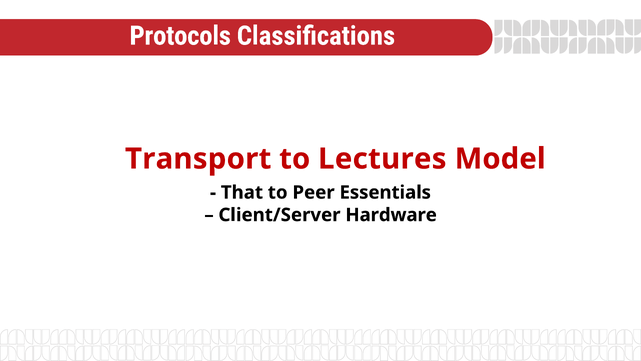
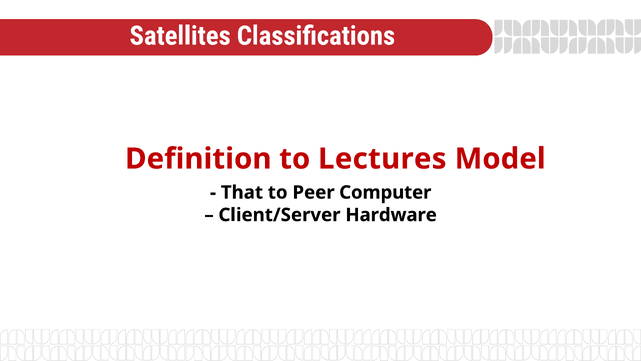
Protocols: Protocols -> Satellites
Transport: Transport -> Definition
Essentials: Essentials -> Computer
